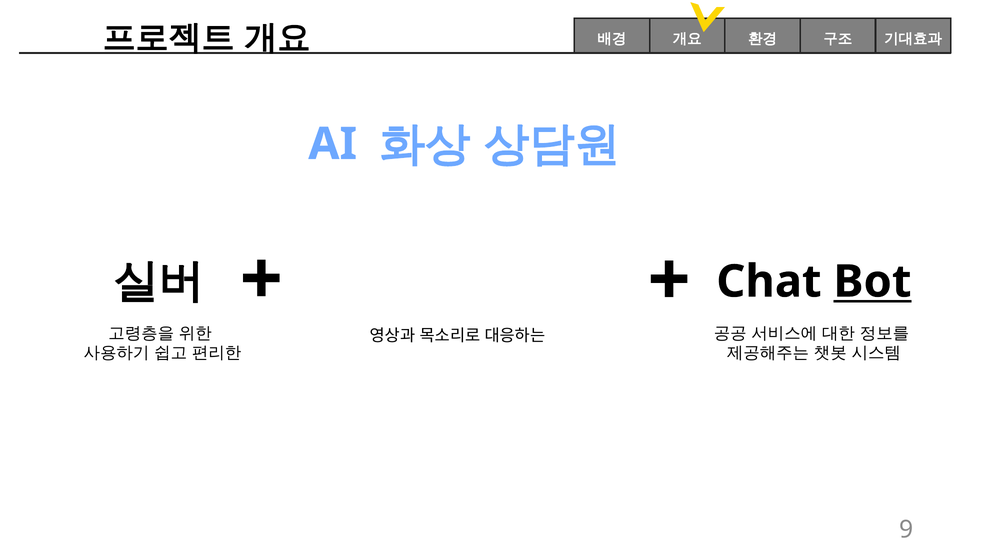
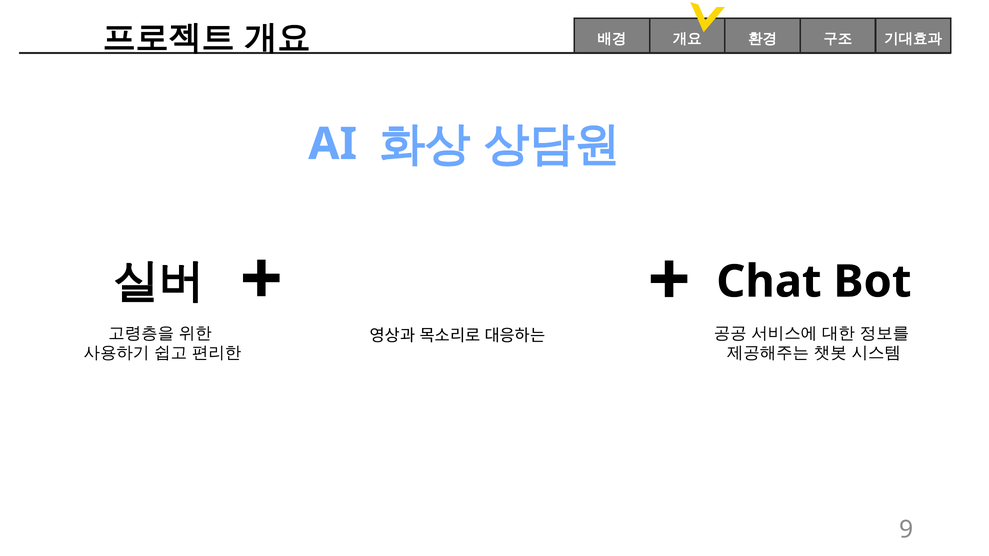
Bot underline: present -> none
